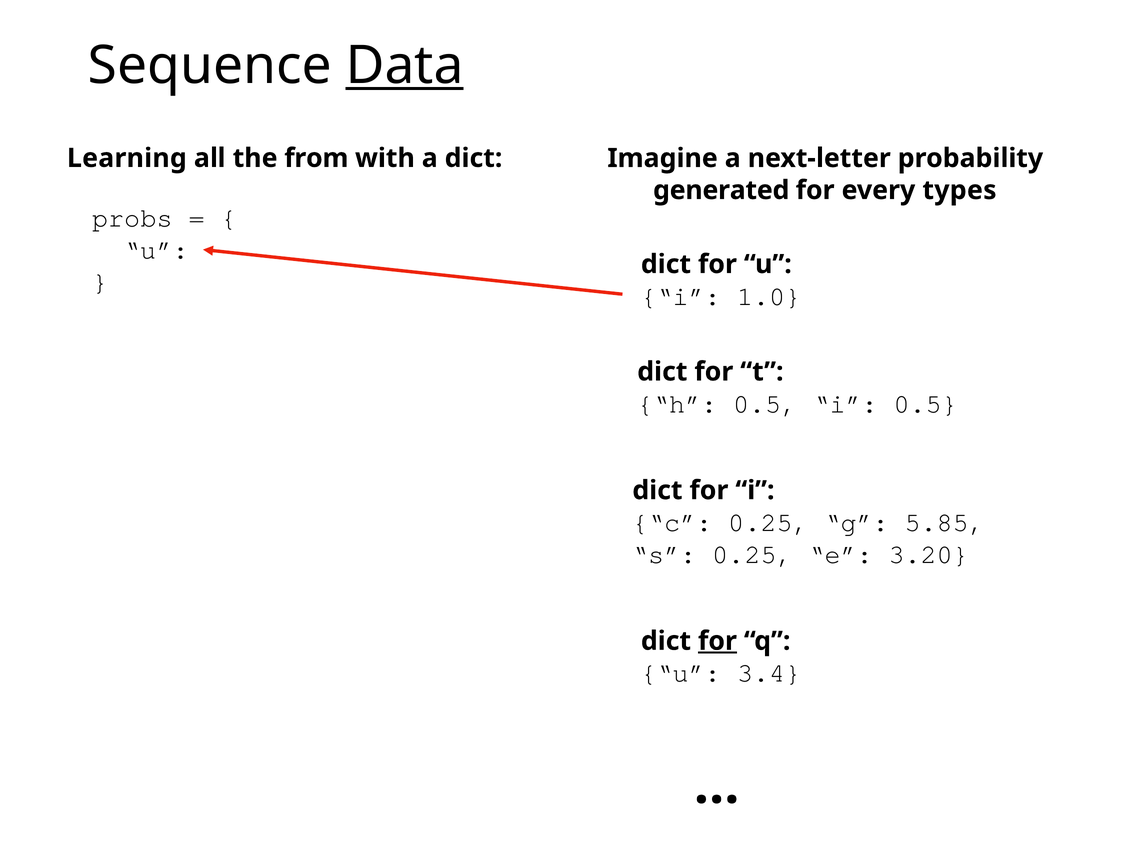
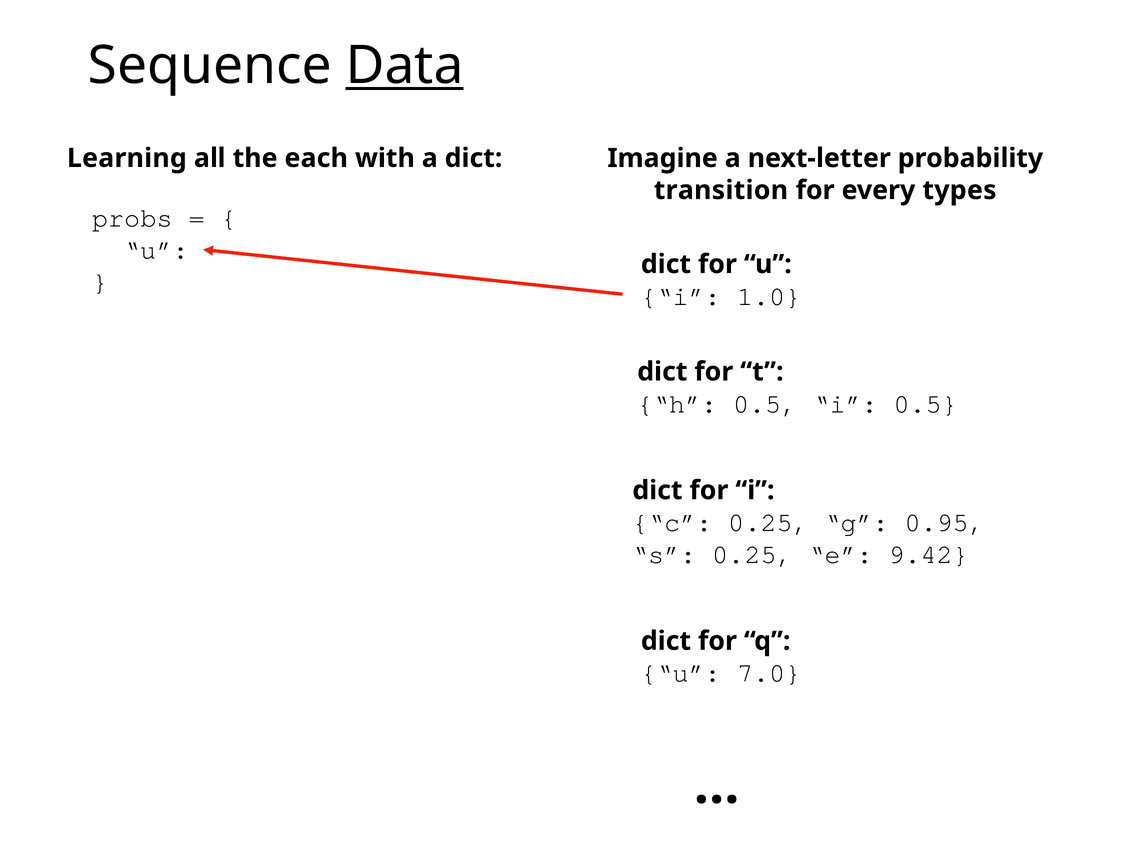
from: from -> each
generated: generated -> transition
5.85: 5.85 -> 0.95
3.20: 3.20 -> 9.42
for at (717, 641) underline: present -> none
3.4: 3.4 -> 7.0
